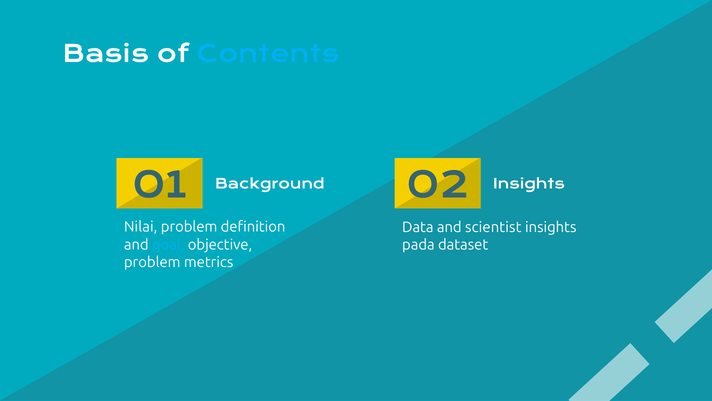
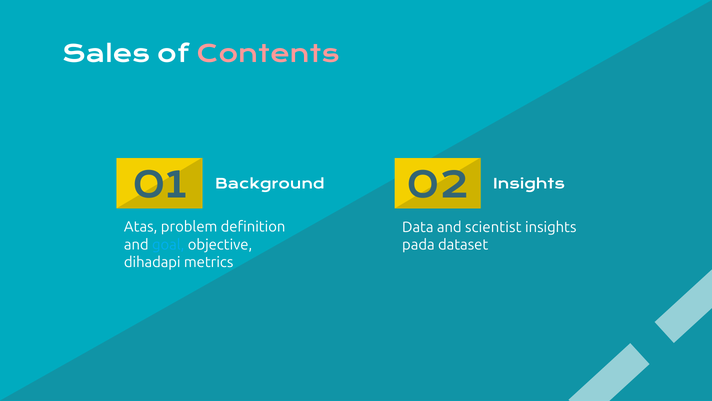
Basis: Basis -> Sales
Contents colour: light blue -> pink
Nilai: Nilai -> Atas
problem at (152, 262): problem -> dihadapi
